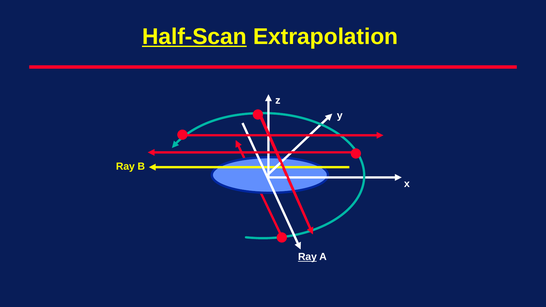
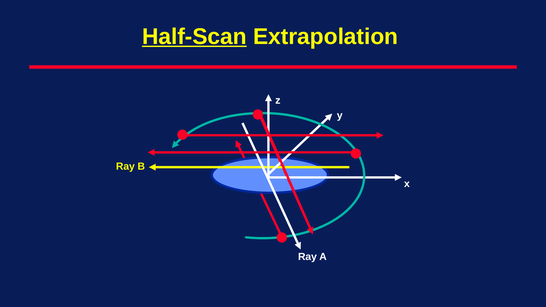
Ray at (307, 257) underline: present -> none
